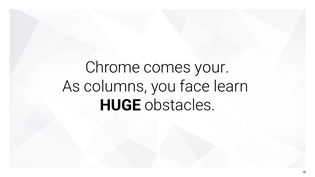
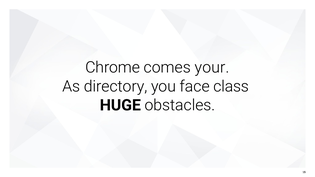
columns: columns -> directory
learn: learn -> class
